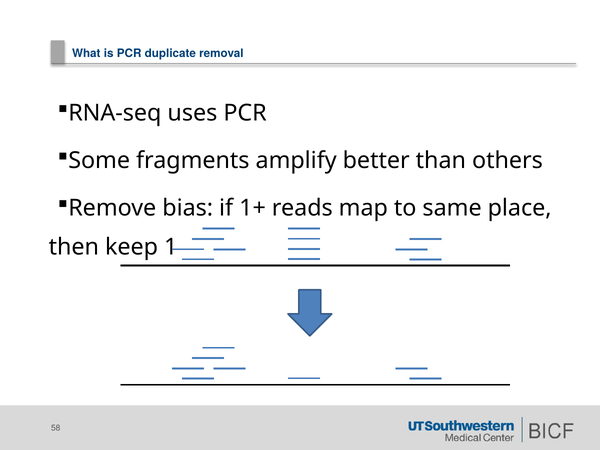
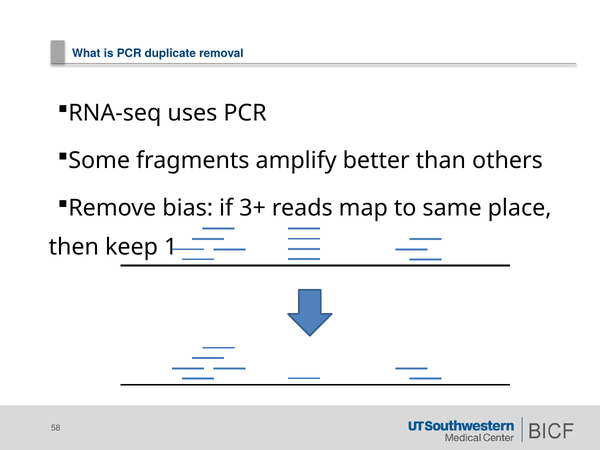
1+: 1+ -> 3+
